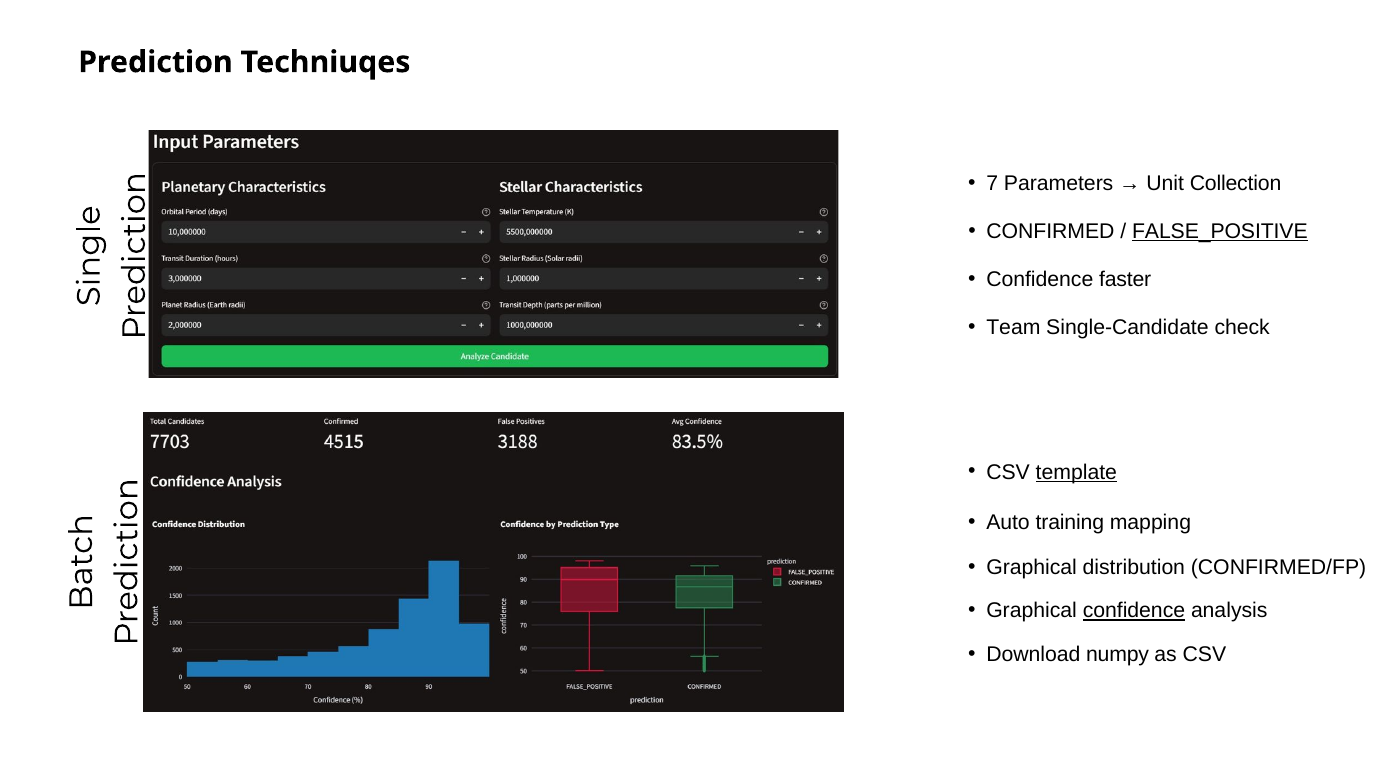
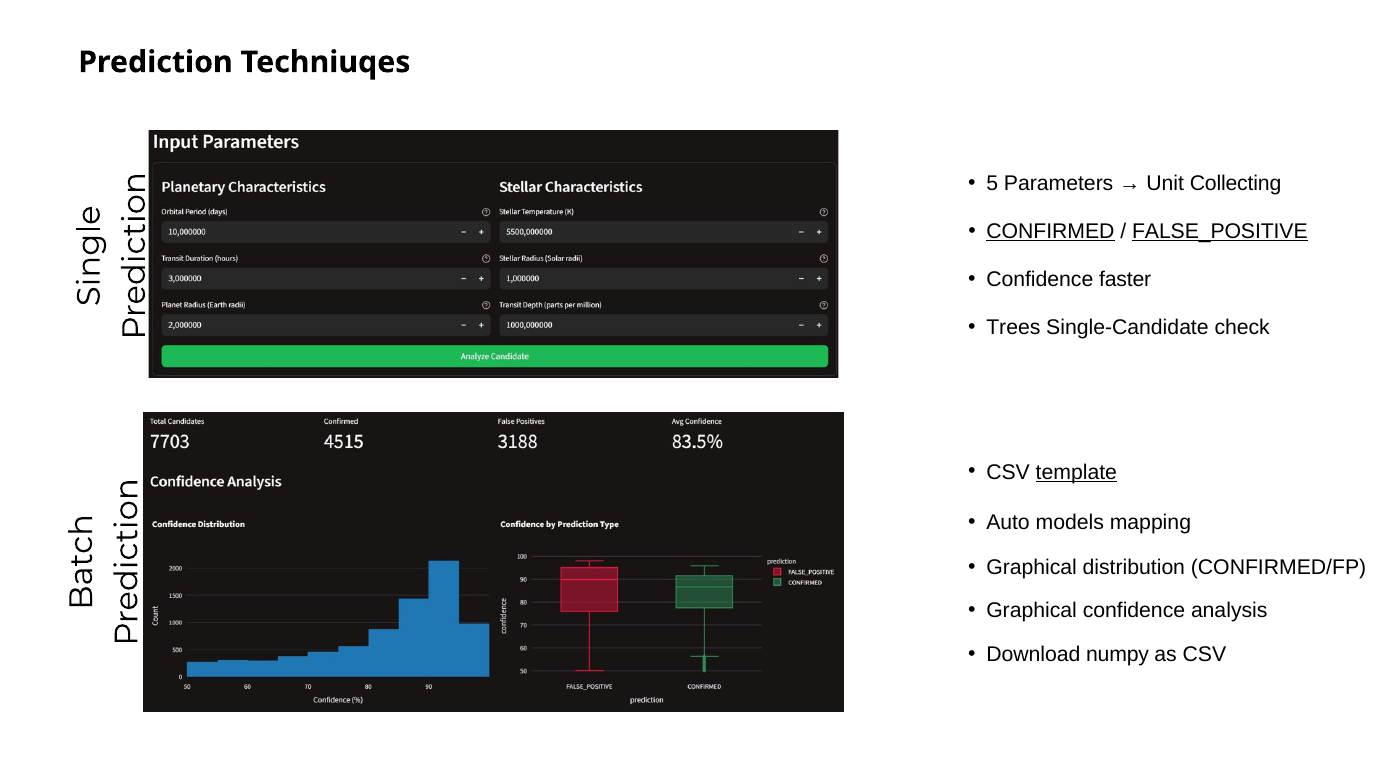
7: 7 -> 5
Collection: Collection -> Collecting
CONFIRMED underline: none -> present
Team: Team -> Trees
training: training -> models
confidence at (1134, 611) underline: present -> none
